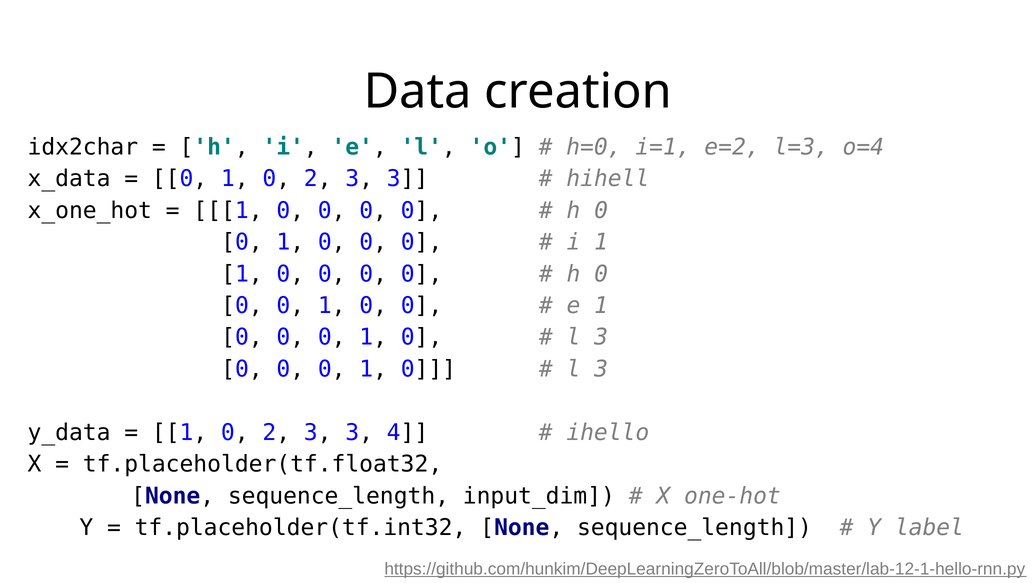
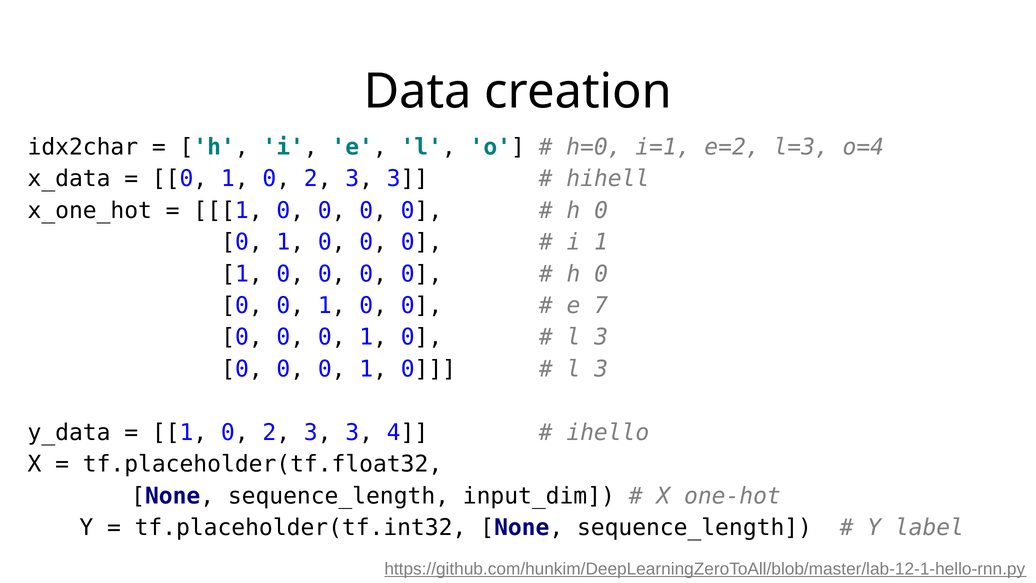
e 1: 1 -> 7
